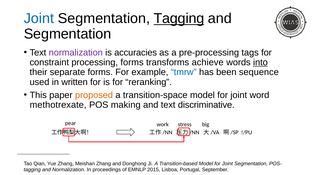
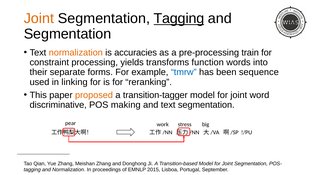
Joint at (39, 18) colour: blue -> orange
normalization at (76, 53) colour: purple -> orange
tags: tags -> train
processing forms: forms -> yields
achieve: achieve -> function
into underline: present -> none
written: written -> linking
transition-space: transition-space -> transition-tagger
methotrexate: methotrexate -> discriminative
text discriminative: discriminative -> segmentation
